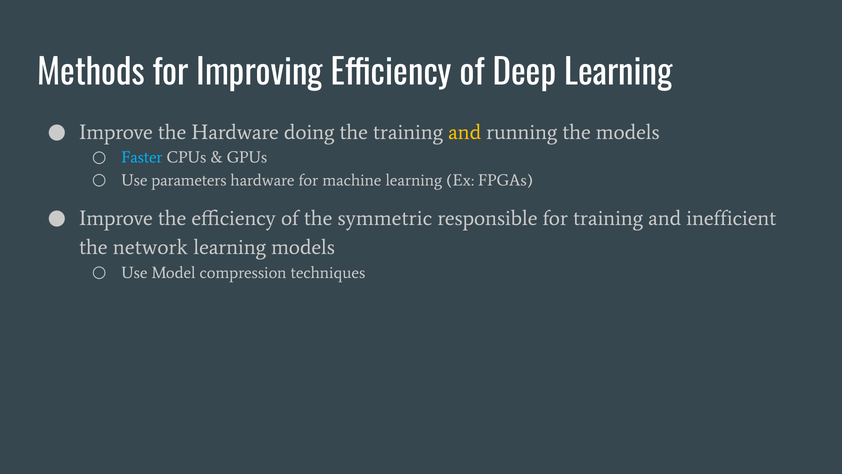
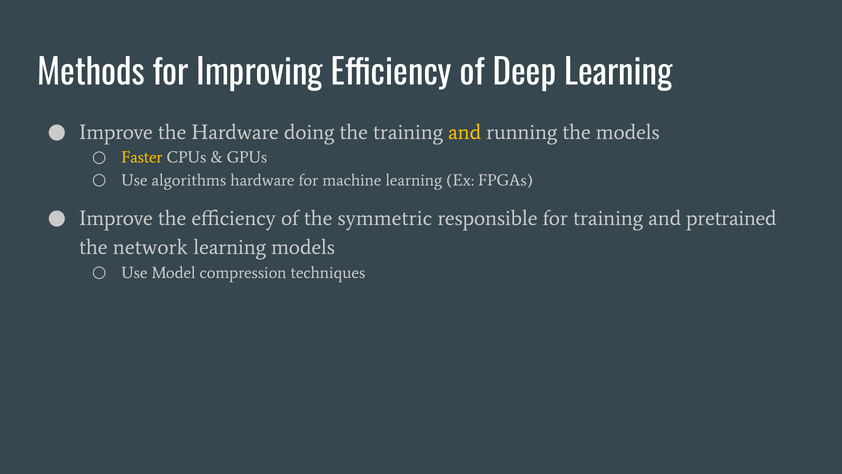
Faster colour: light blue -> yellow
parameters: parameters -> algorithms
inefficient: inefficient -> pretrained
